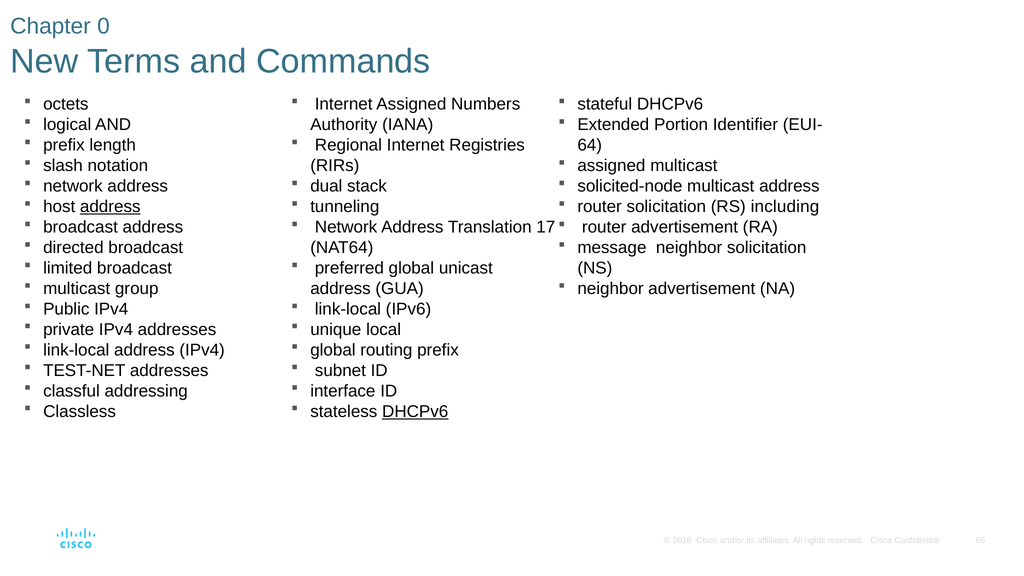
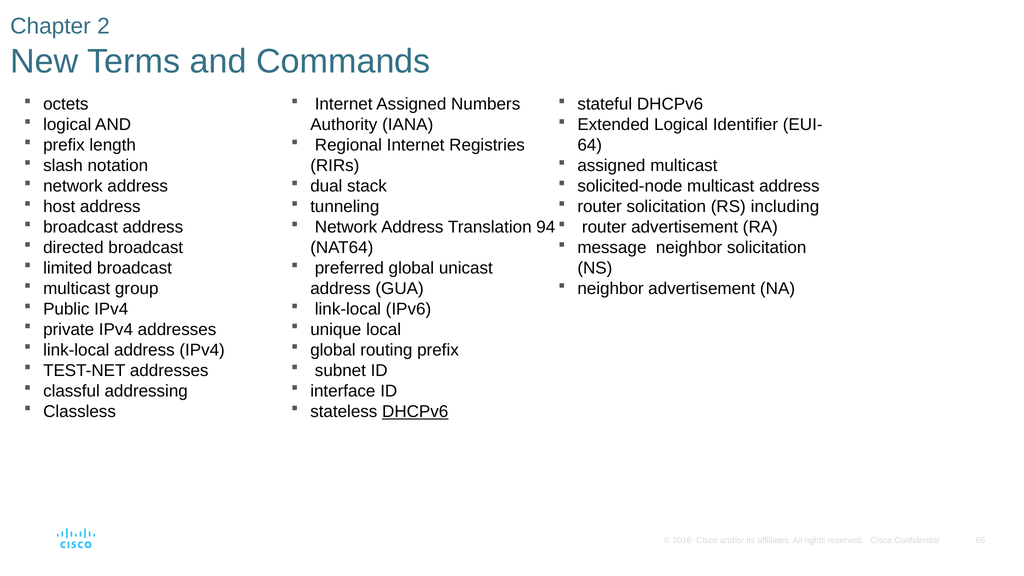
0: 0 -> 2
Extended Portion: Portion -> Logical
address at (110, 207) underline: present -> none
17: 17 -> 94
